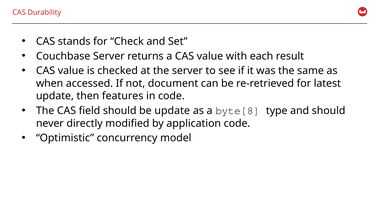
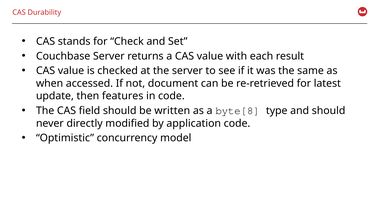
be update: update -> written
